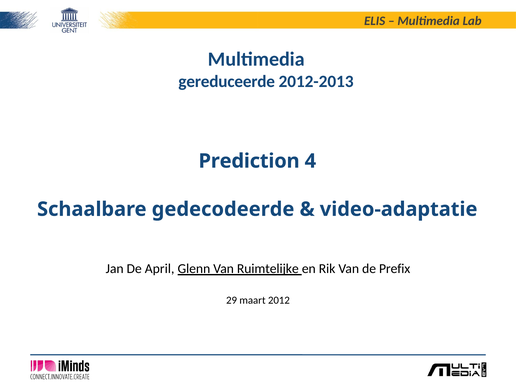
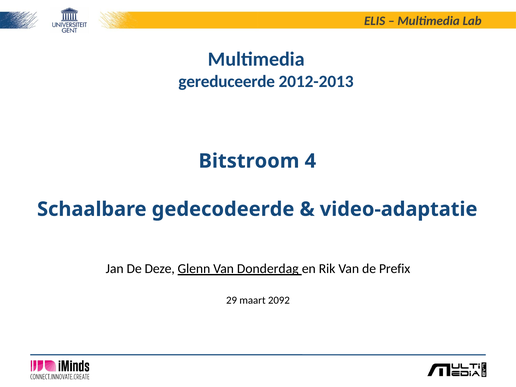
Prediction: Prediction -> Bitstroom
April: April -> Deze
Ruimtelijke: Ruimtelijke -> Donderdag
2012: 2012 -> 2092
